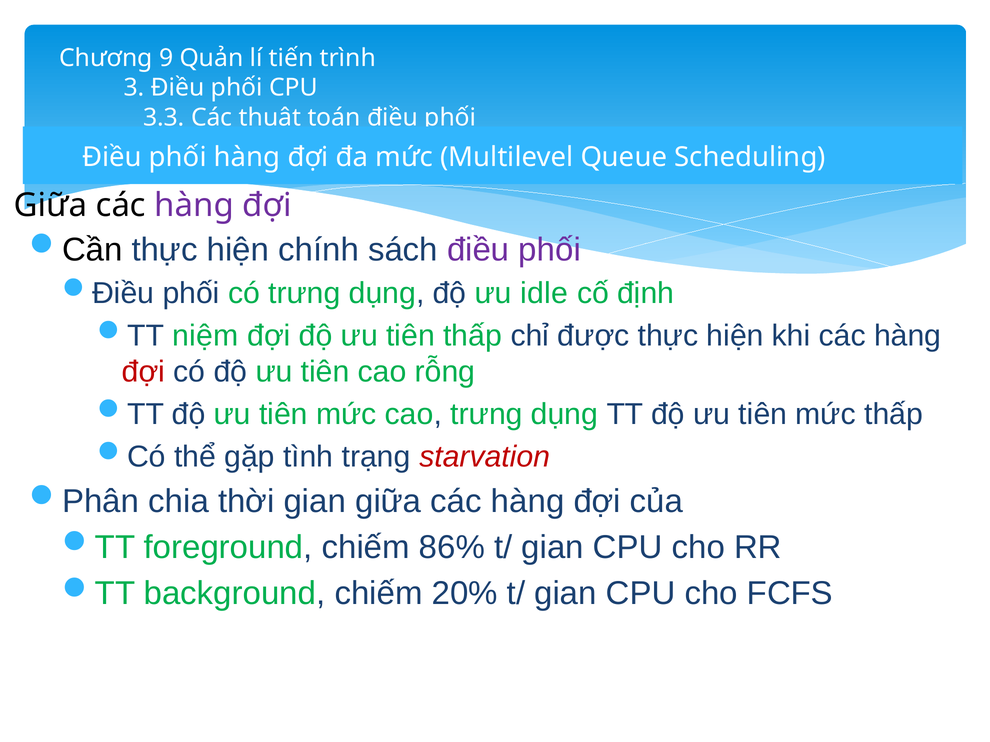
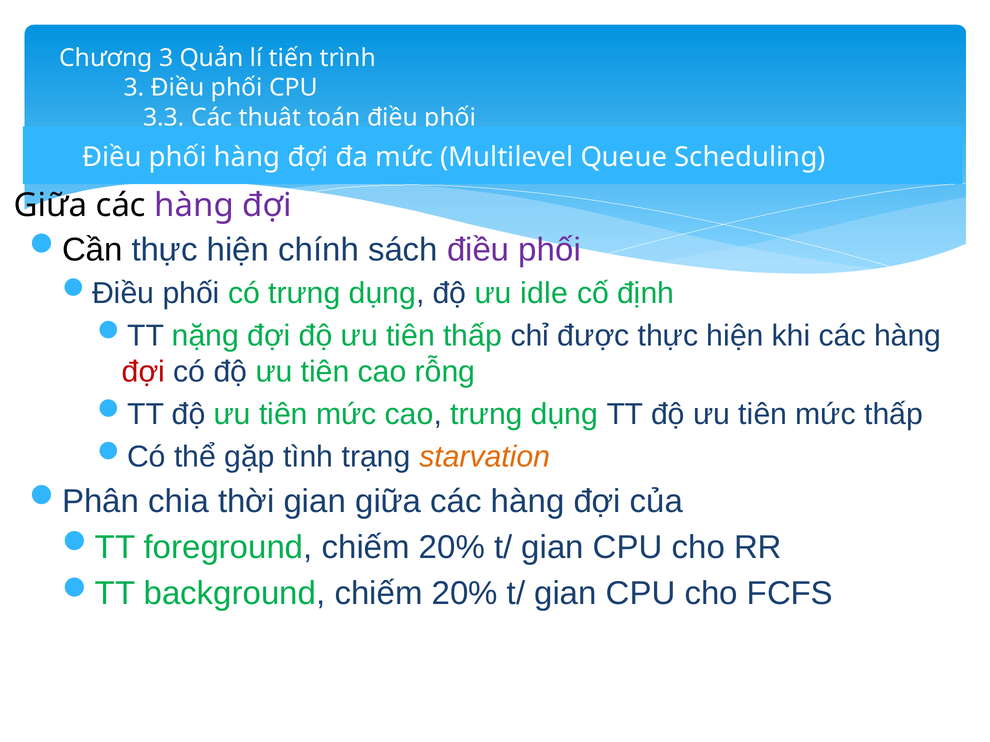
Chương 9: 9 -> 3
niệm: niệm -> nặng
starvation colour: red -> orange
foreground chiếm 86%: 86% -> 20%
